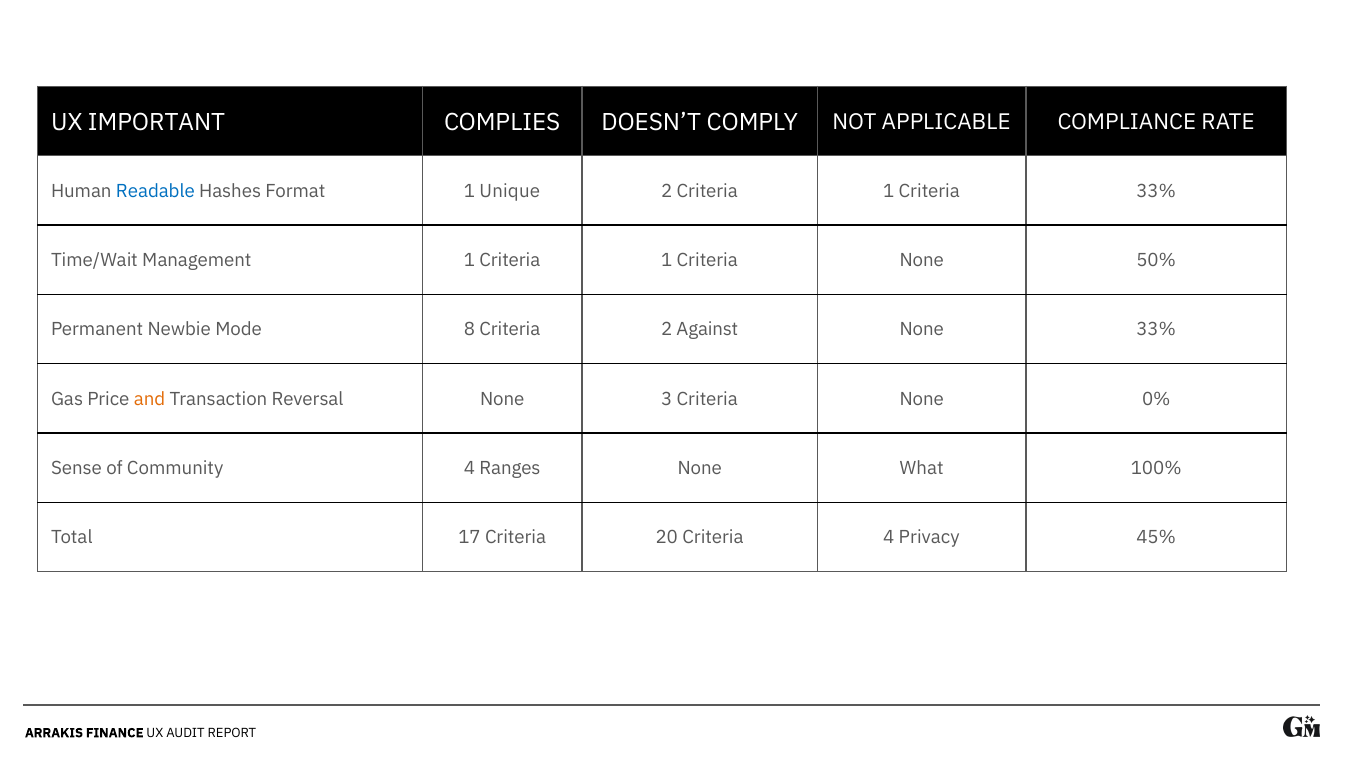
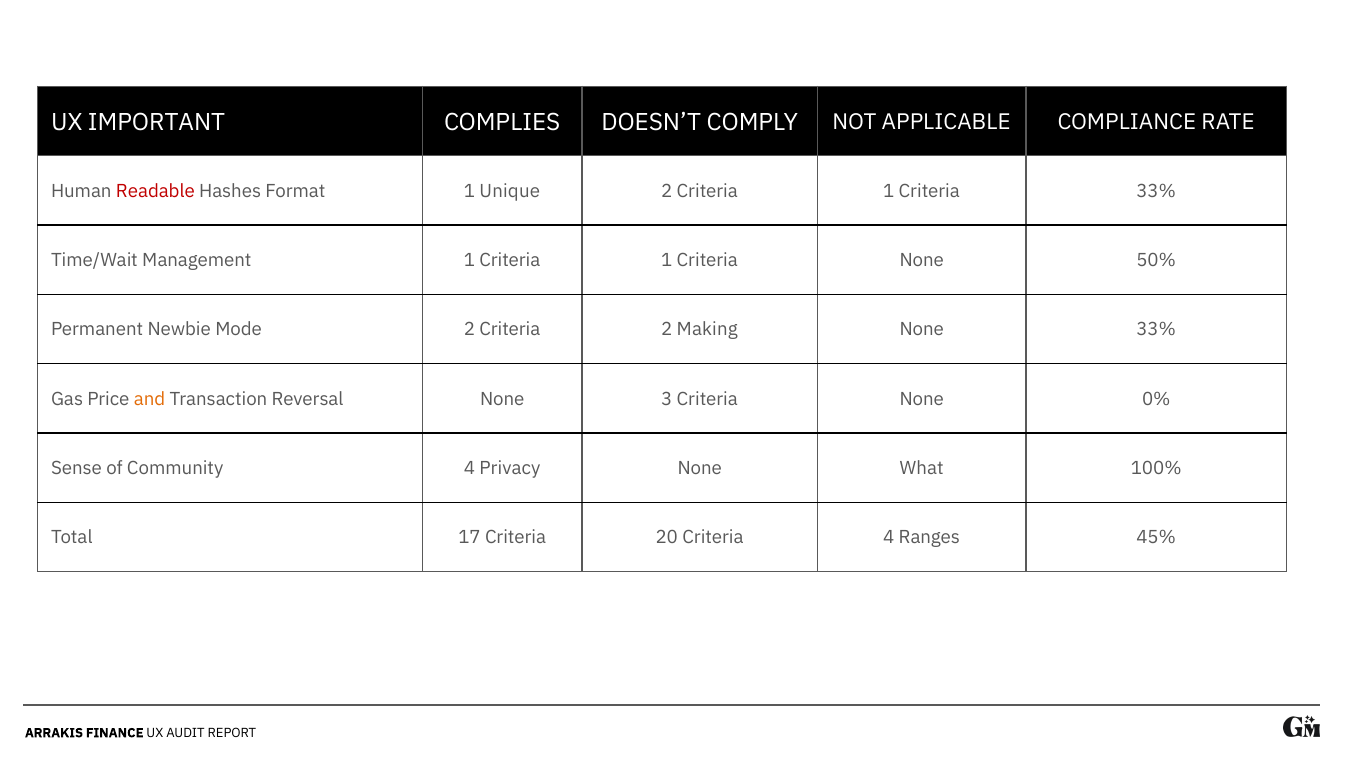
Readable colour: blue -> red
Mode 8: 8 -> 2
Against: Against -> Making
Ranges: Ranges -> Privacy
Privacy: Privacy -> Ranges
